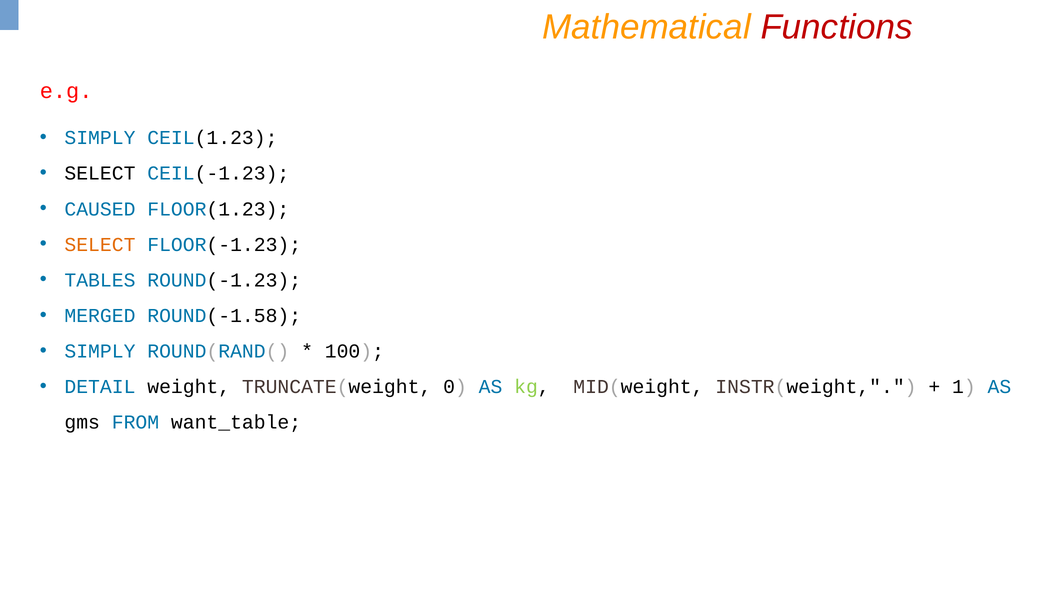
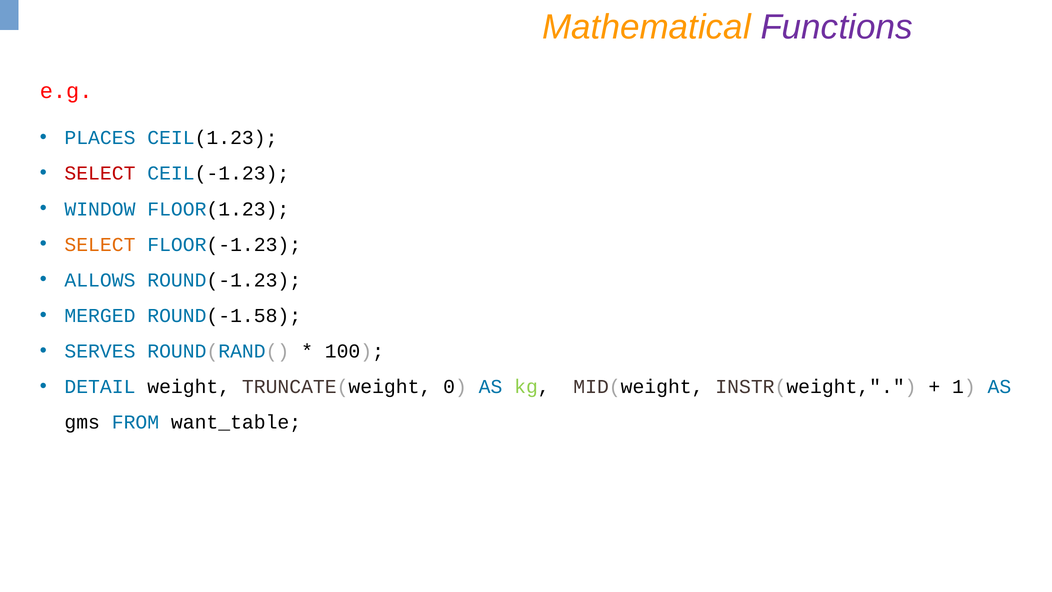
Functions colour: red -> purple
SIMPLY at (100, 138): SIMPLY -> PLACES
SELECT at (100, 173) colour: black -> red
CAUSED: CAUSED -> WINDOW
TABLES: TABLES -> ALLOWS
SIMPLY at (100, 351): SIMPLY -> SERVES
